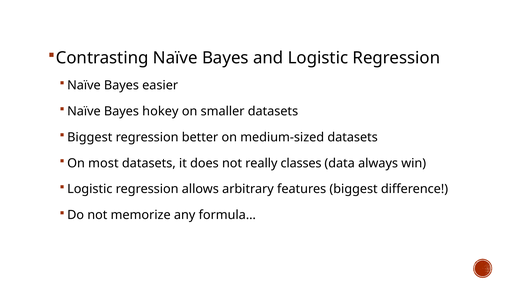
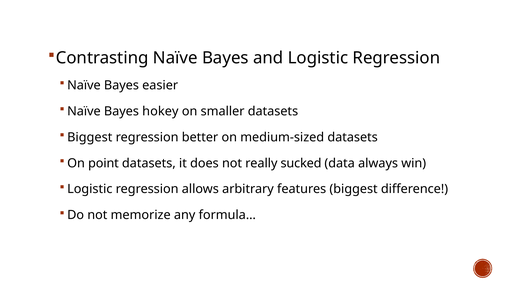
most: most -> point
classes: classes -> sucked
